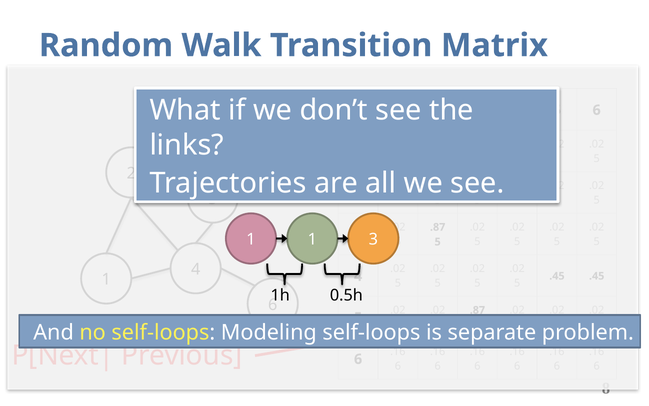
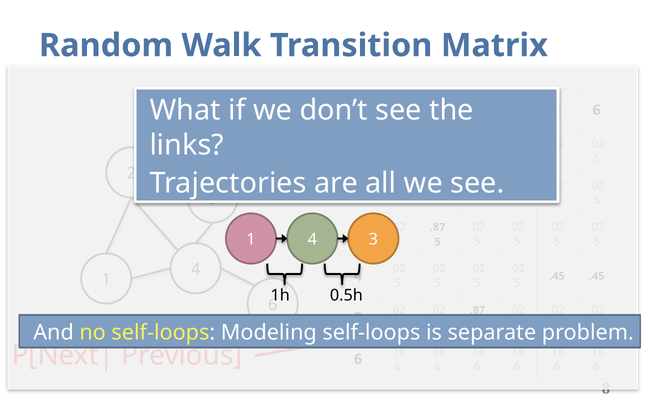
1 at (312, 239): 1 -> 4
